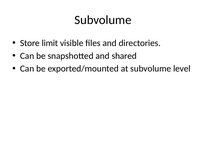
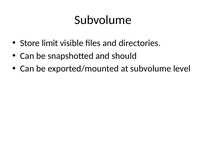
shared: shared -> should
